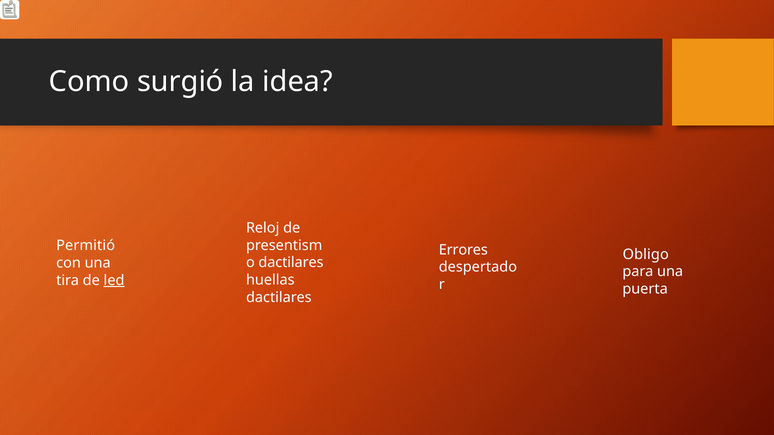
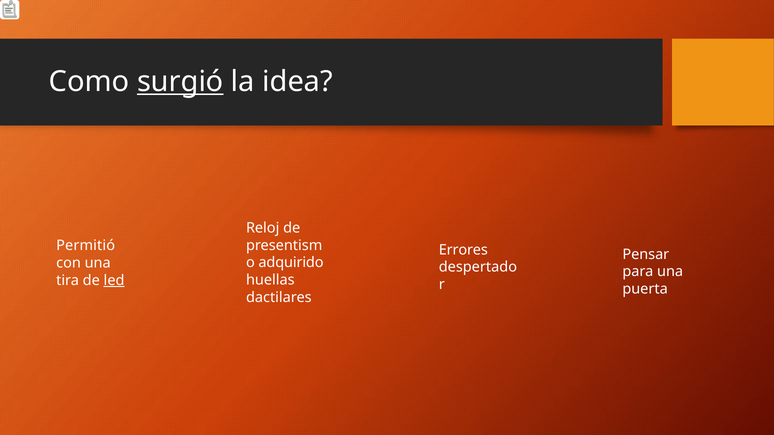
surgió underline: none -> present
Obligo: Obligo -> Pensar
dactilares at (291, 263): dactilares -> adquirido
